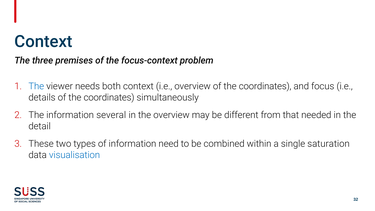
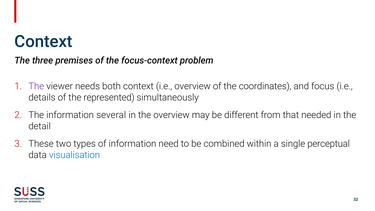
The at (36, 86) colour: blue -> purple
details of the coordinates: coordinates -> represented
saturation: saturation -> perceptual
